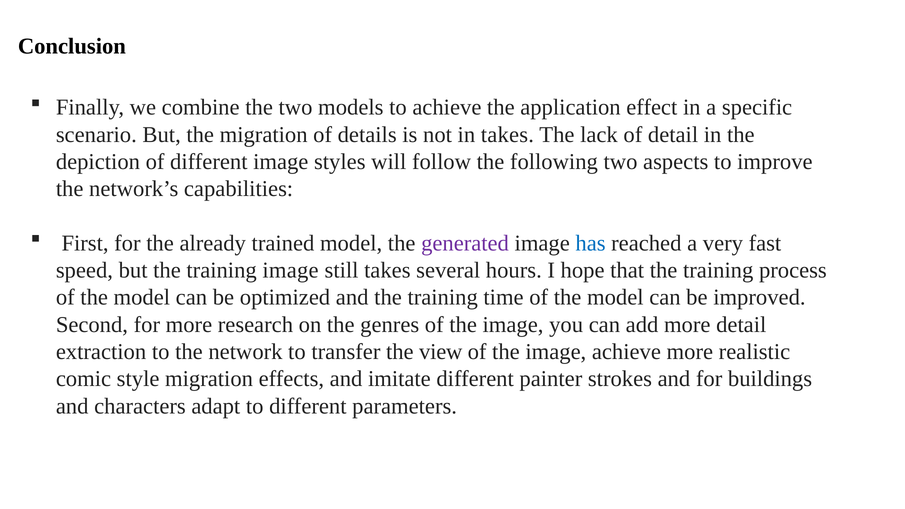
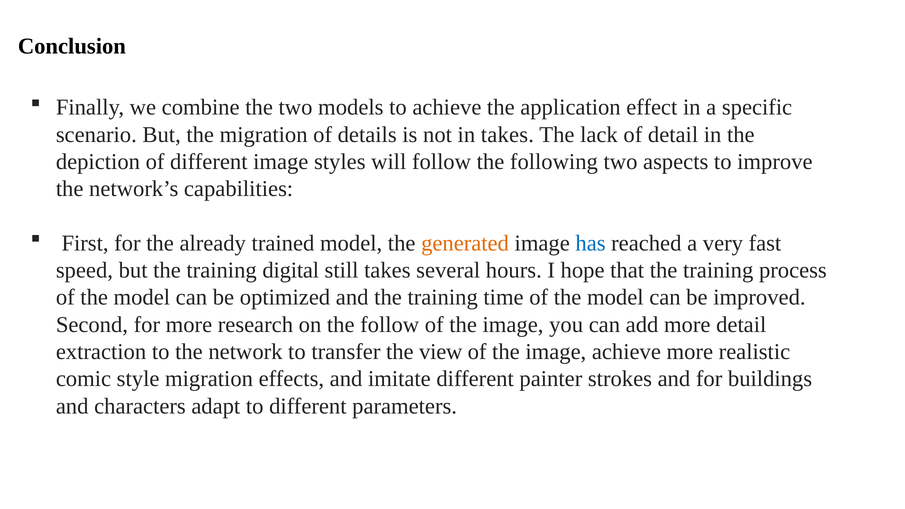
generated colour: purple -> orange
training image: image -> digital
the genres: genres -> follow
